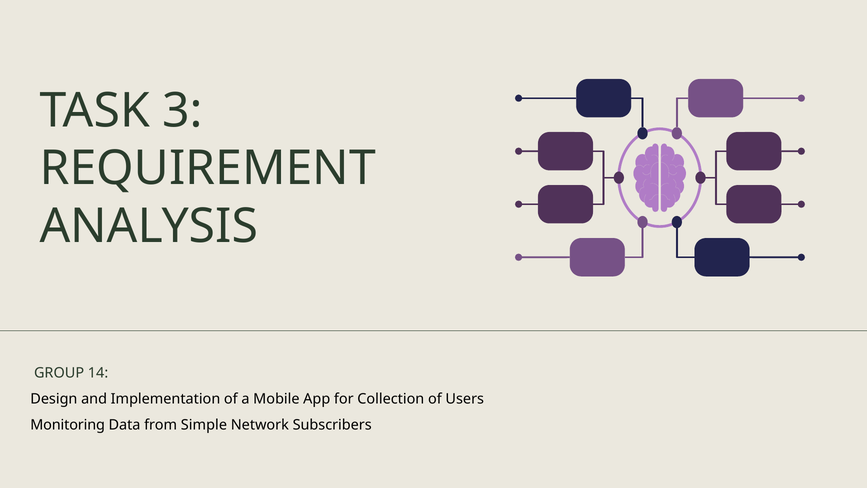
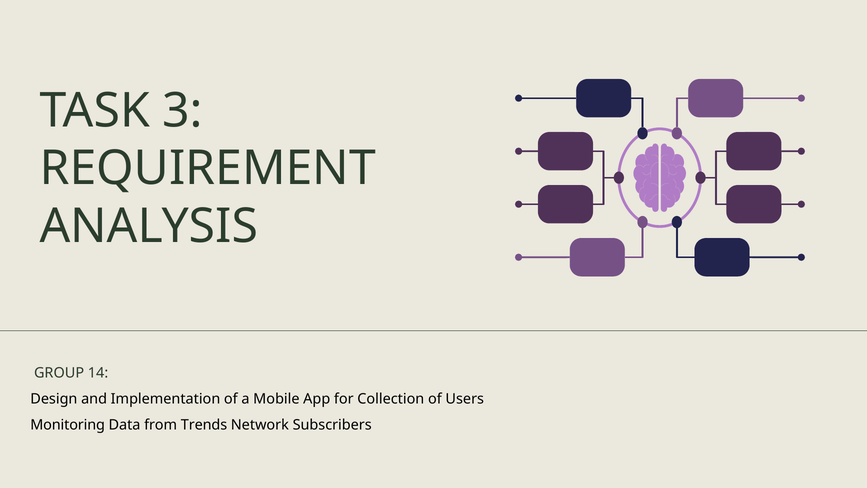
Simple: Simple -> Trends
